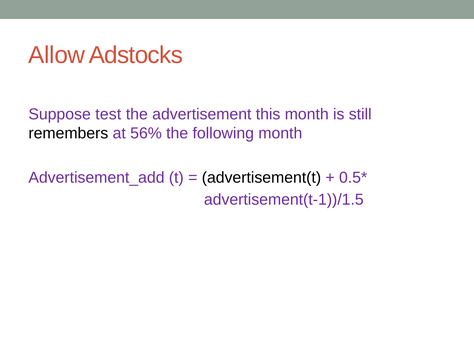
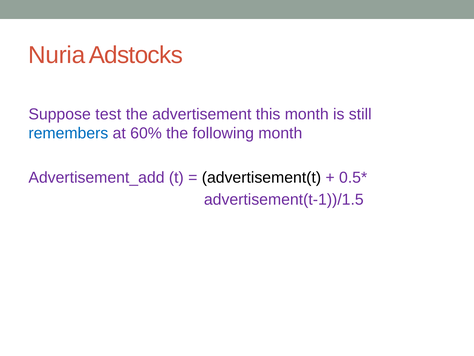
Allow: Allow -> Nuria
remembers colour: black -> blue
56%: 56% -> 60%
